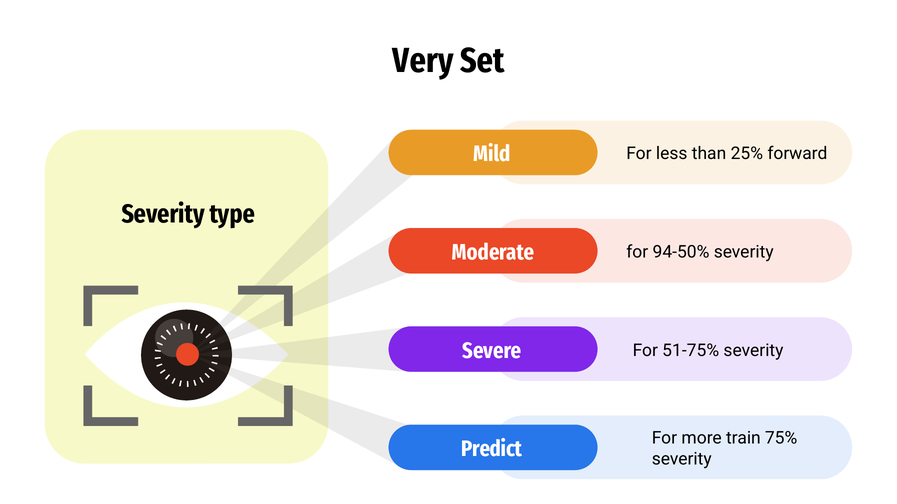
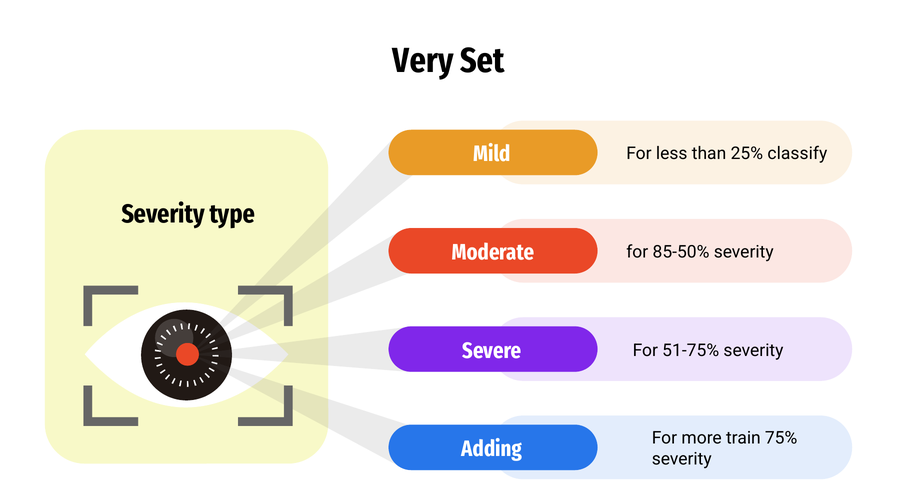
forward: forward -> classify
94-50%: 94-50% -> 85-50%
Predict: Predict -> Adding
